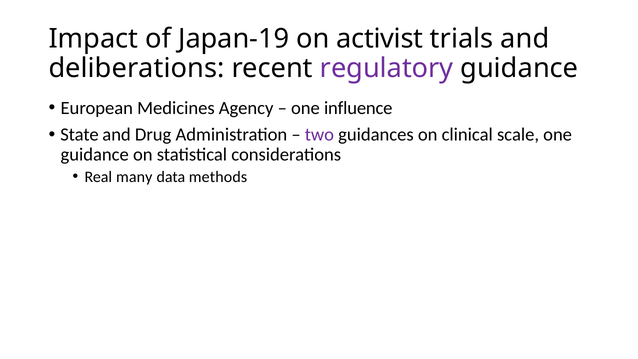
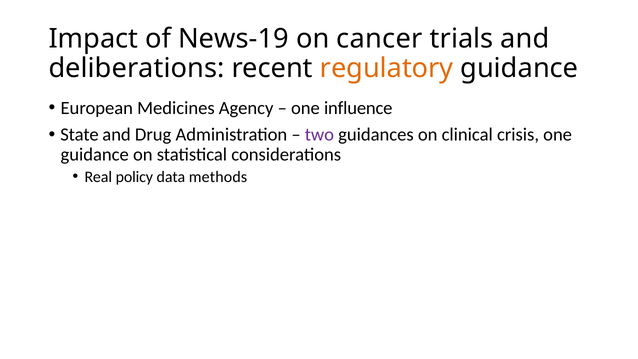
Japan-19: Japan-19 -> News-19
activist: activist -> cancer
regulatory colour: purple -> orange
scale: scale -> crisis
many: many -> policy
